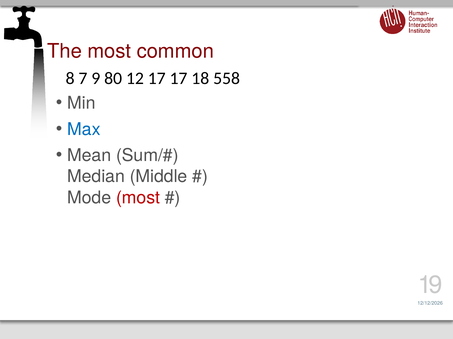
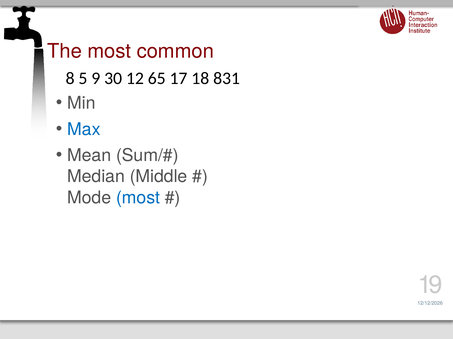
7: 7 -> 5
80: 80 -> 30
12 17: 17 -> 65
558: 558 -> 831
most at (138, 198) colour: red -> blue
